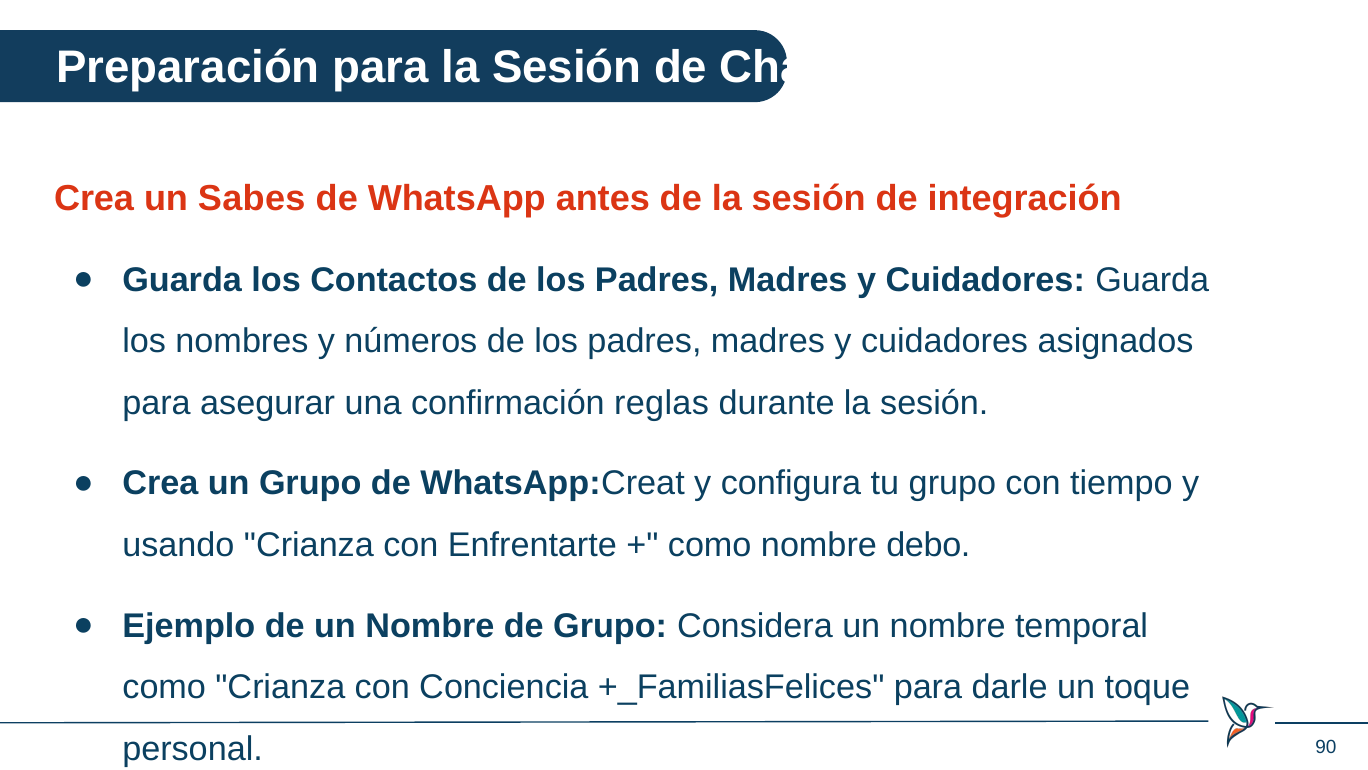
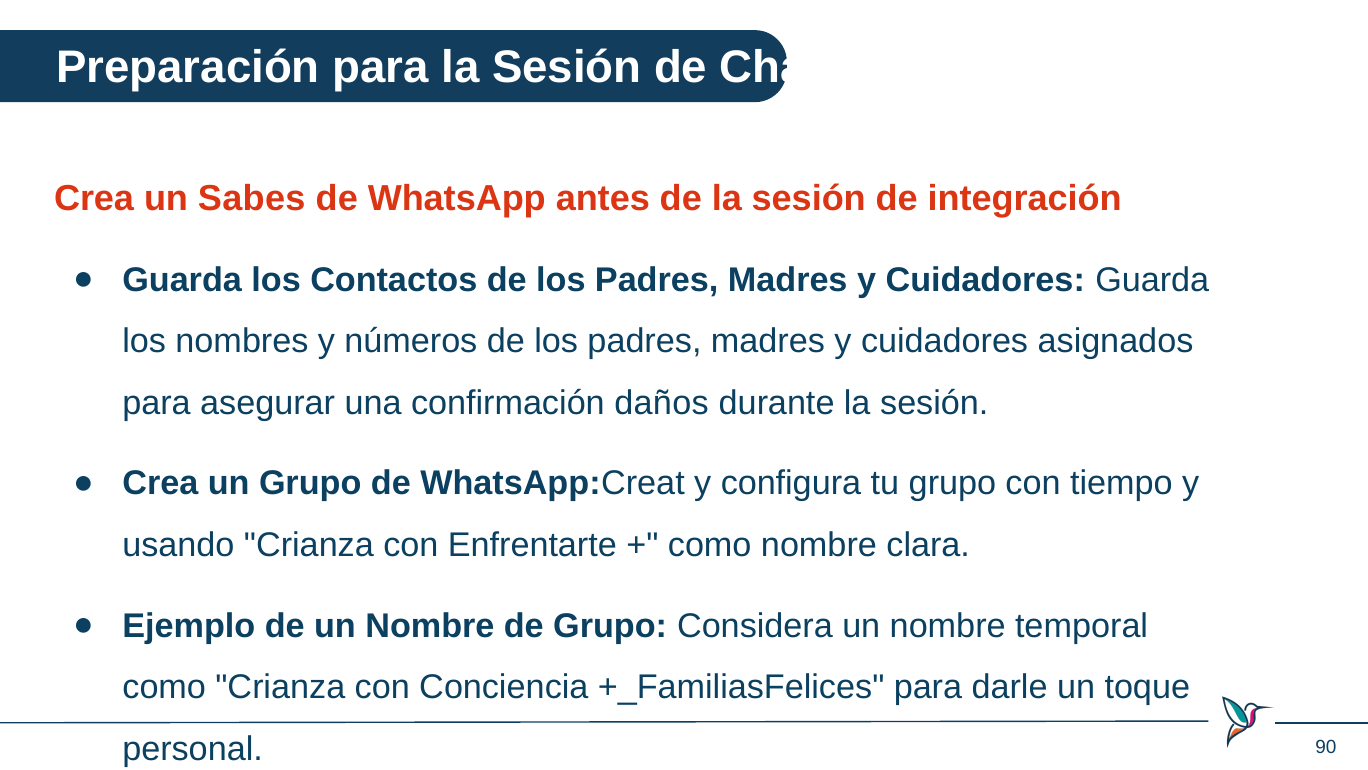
reglas: reglas -> daños
debo: debo -> clara
